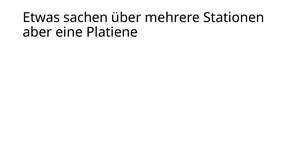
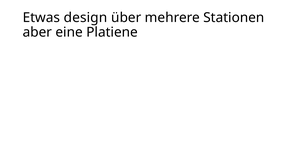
sachen: sachen -> design
